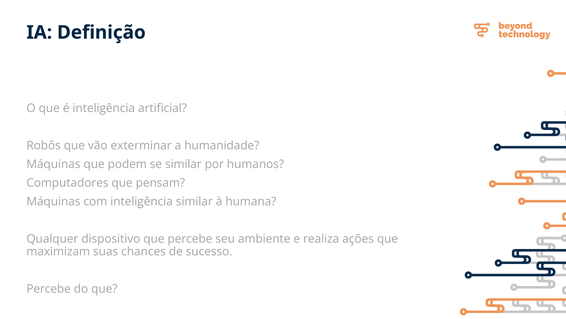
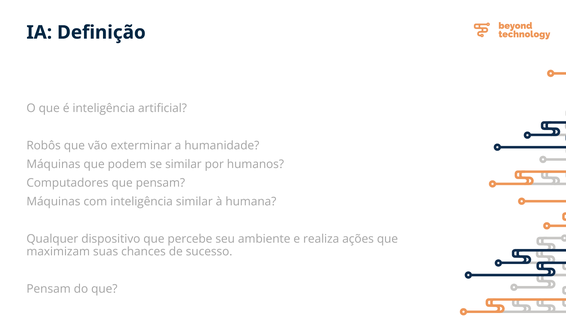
Percebe at (49, 288): Percebe -> Pensam
